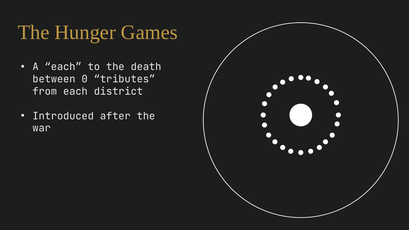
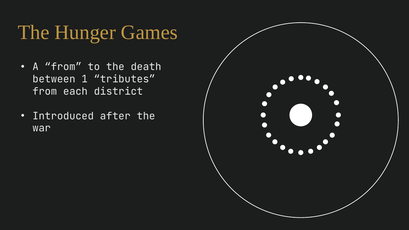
A each: each -> from
0: 0 -> 1
